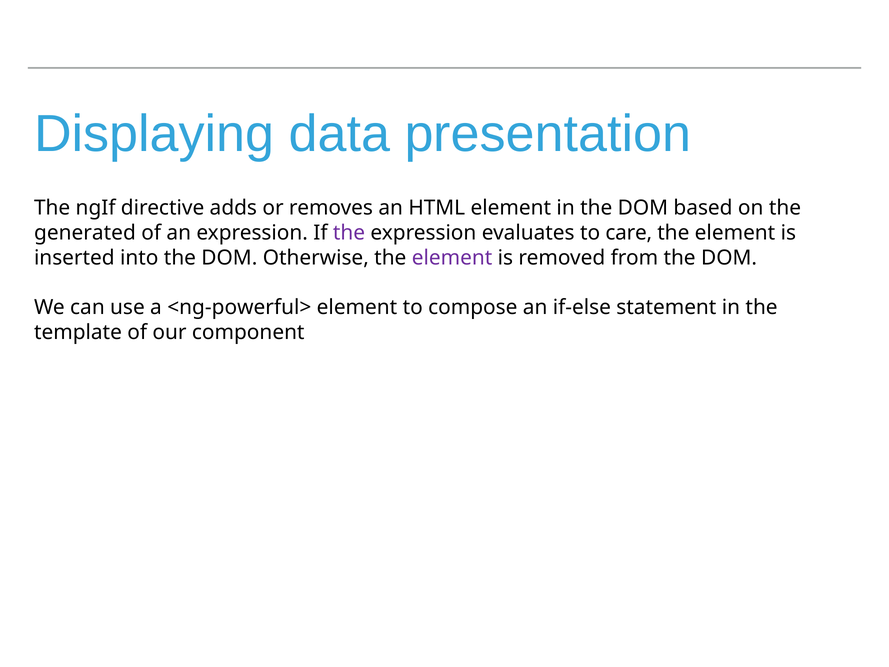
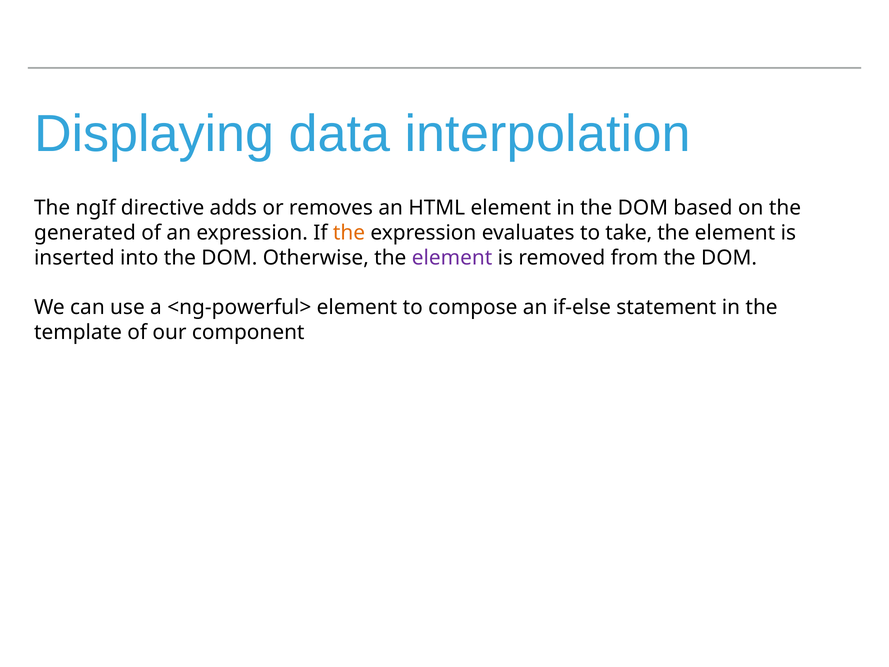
presentation: presentation -> interpolation
the at (349, 233) colour: purple -> orange
care: care -> take
